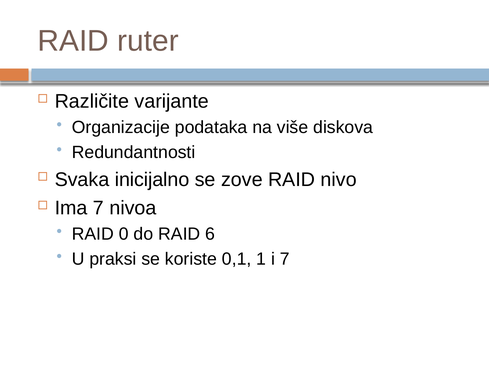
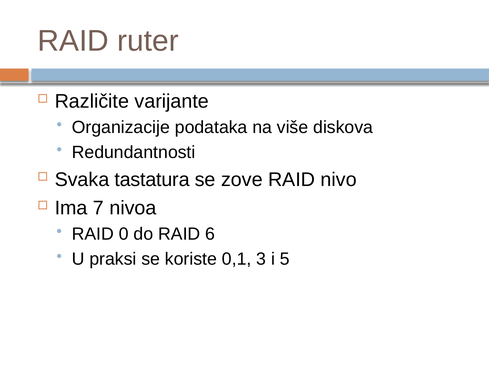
inicijalno: inicijalno -> tastatura
1: 1 -> 3
i 7: 7 -> 5
